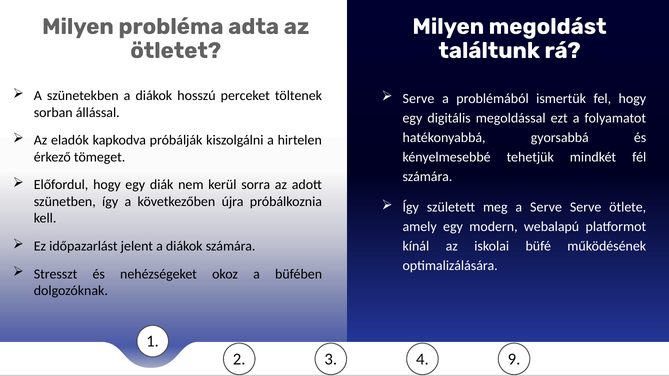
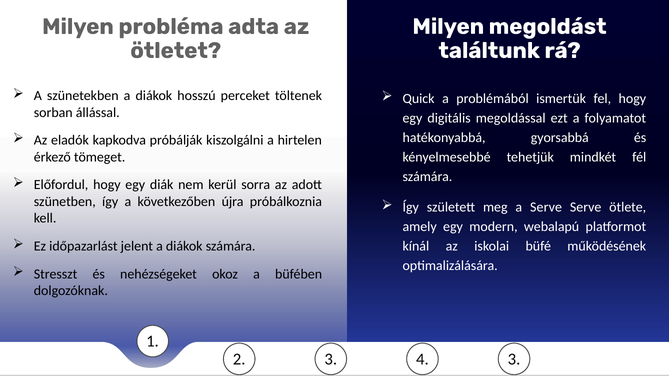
Serve at (418, 99): Serve -> Quick
4 9: 9 -> 3
